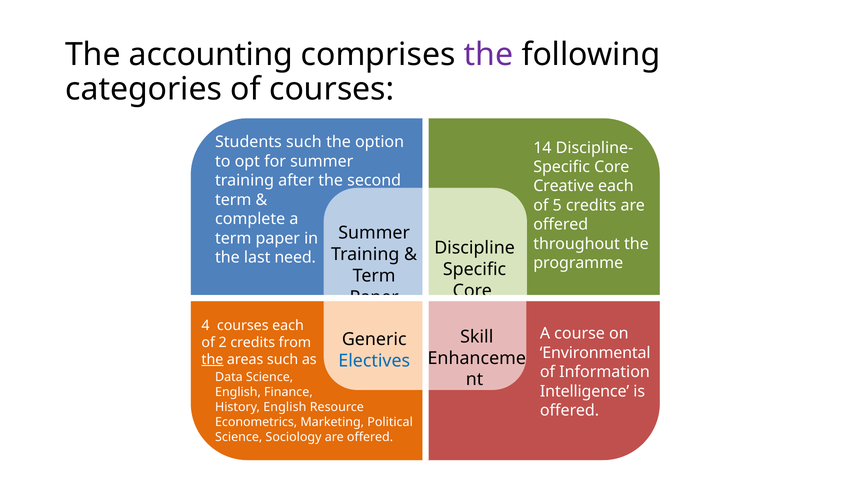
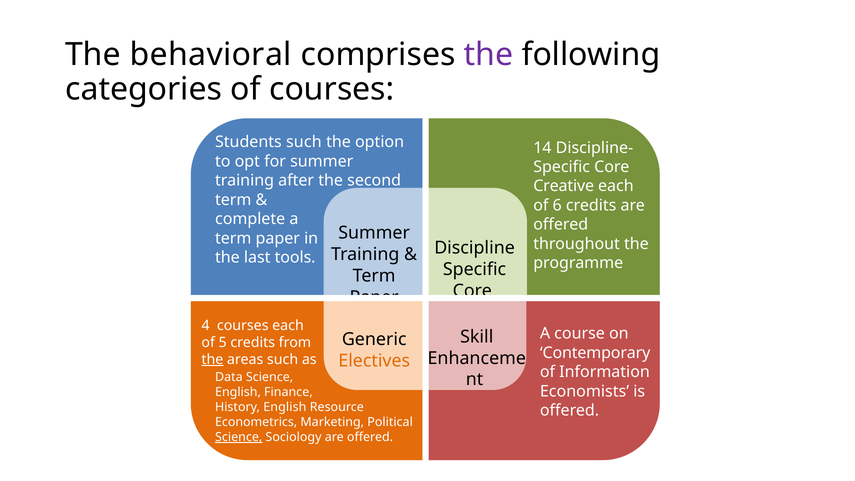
accounting: accounting -> behavioral
5: 5 -> 6
need: need -> tools
2: 2 -> 5
Environmental: Environmental -> Contemporary
Electives colour: blue -> orange
Intelligence: Intelligence -> Economists
Science at (239, 437) underline: none -> present
